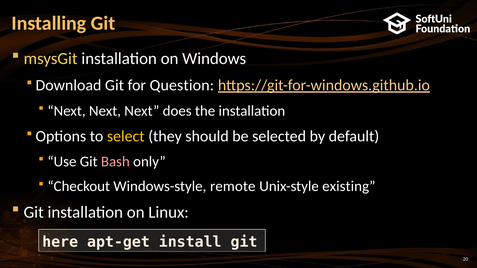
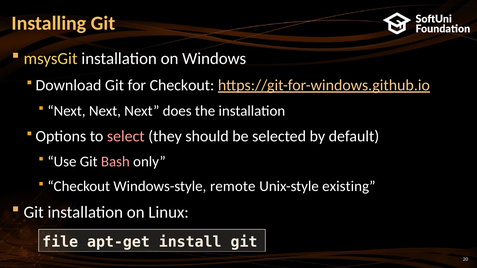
for Question: Question -> Checkout
select colour: yellow -> pink
here: here -> file
